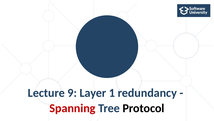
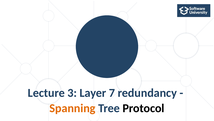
9: 9 -> 3
1: 1 -> 7
Spanning colour: red -> orange
